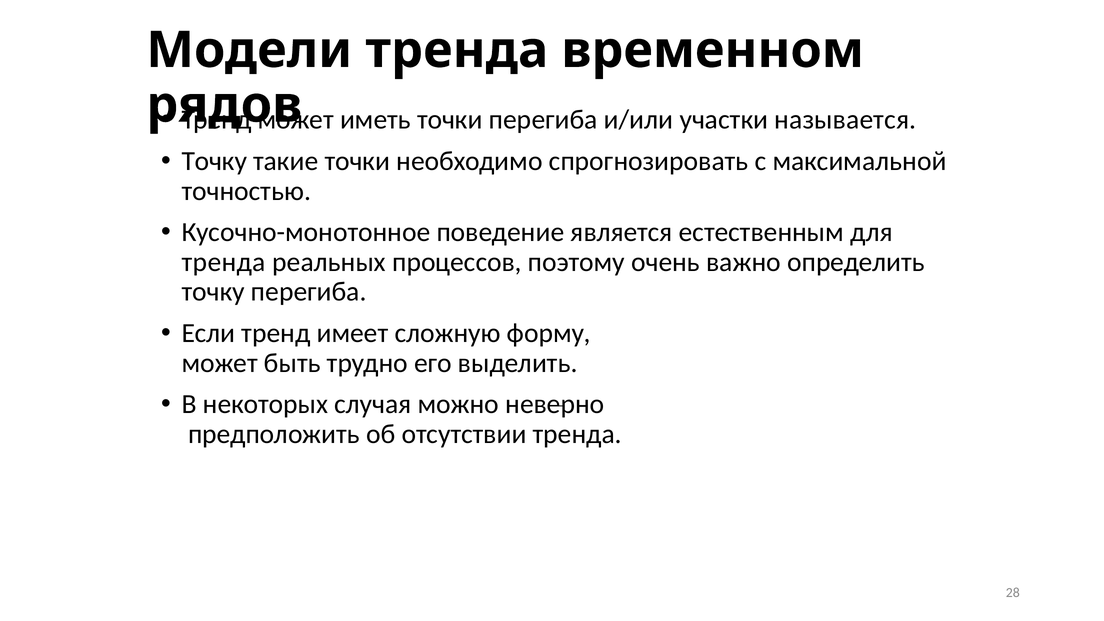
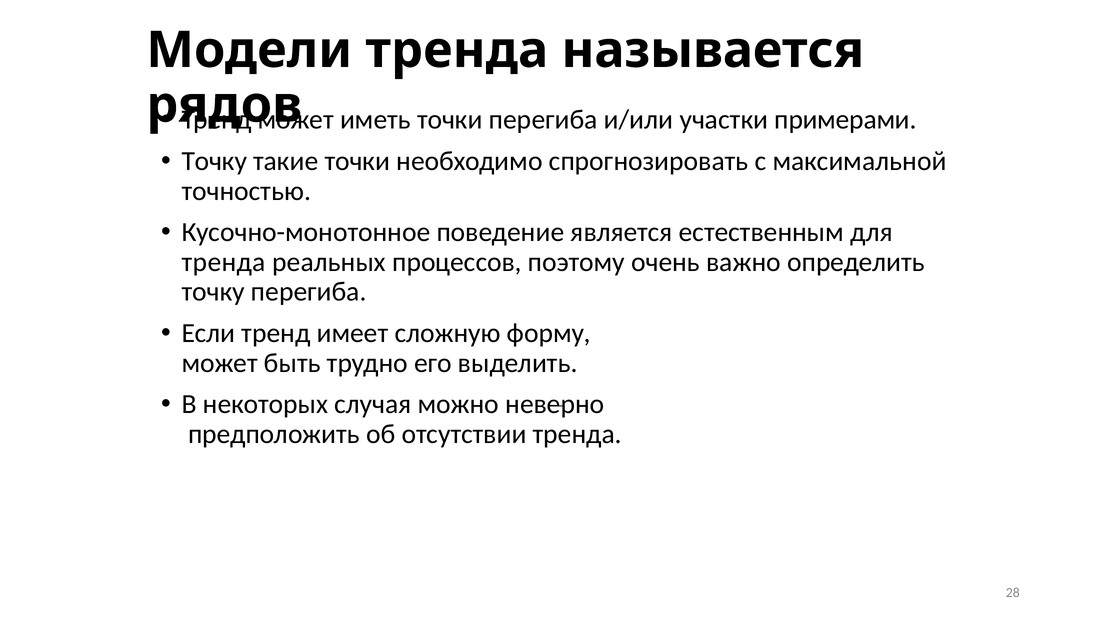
временном: временном -> называется
называется: называется -> примерами
